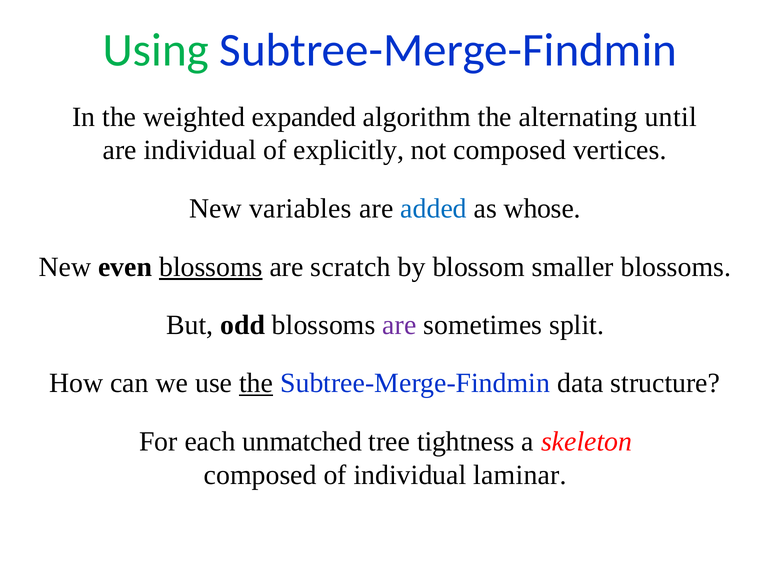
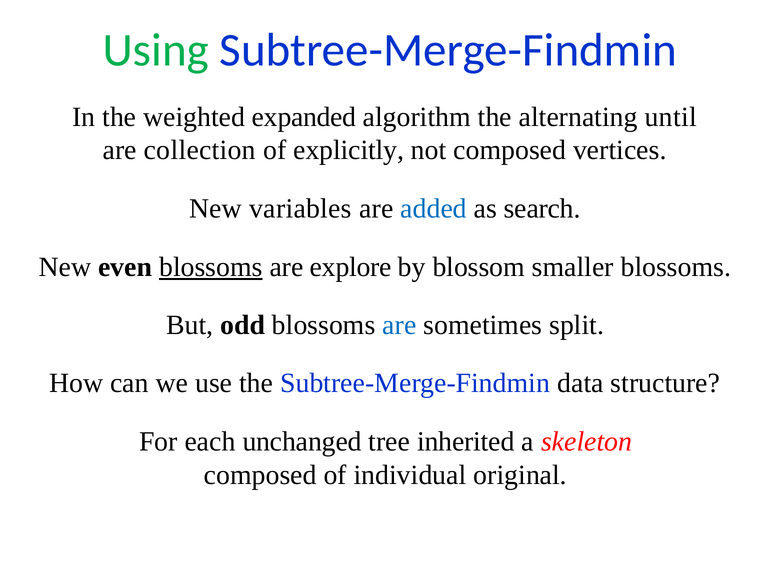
are individual: individual -> collection
whose: whose -> search
scratch: scratch -> explore
are at (399, 325) colour: purple -> blue
the at (256, 383) underline: present -> none
unmatched: unmatched -> unchanged
tightness: tightness -> inherited
laminar: laminar -> original
